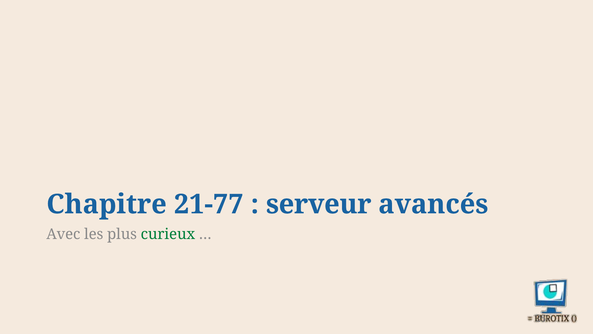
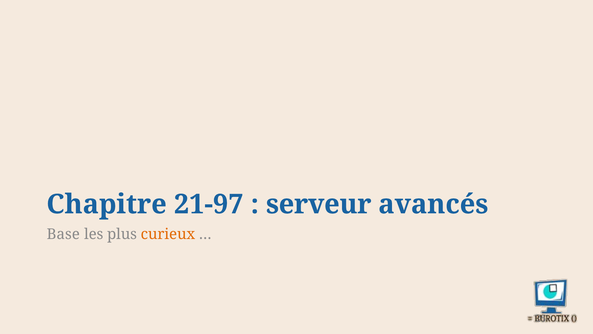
21-77: 21-77 -> 21-97
Avec: Avec -> Base
curieux colour: green -> orange
